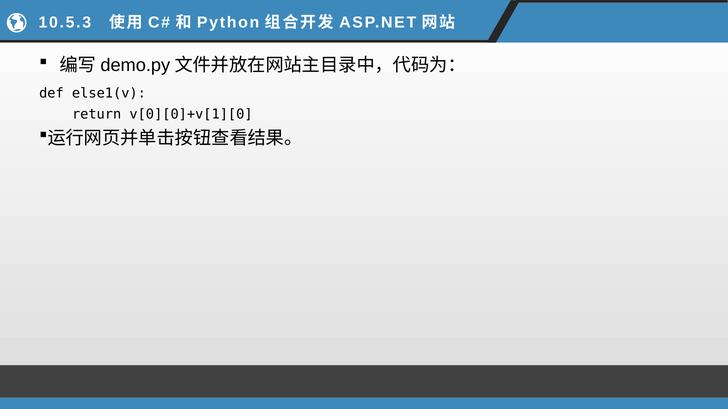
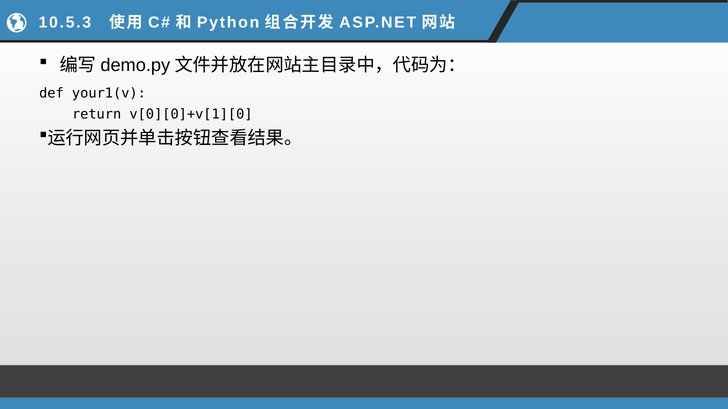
else1(v: else1(v -> your1(v
